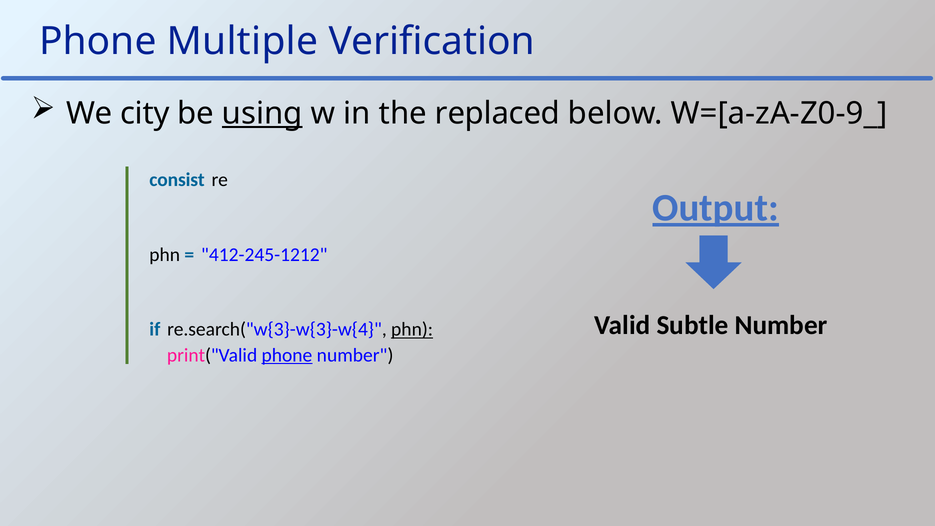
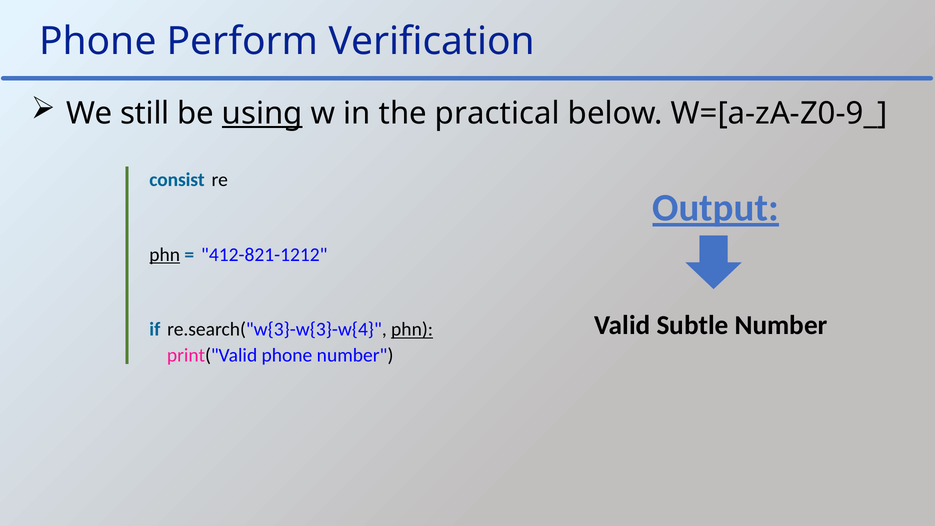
Multiple: Multiple -> Perform
city: city -> still
replaced: replaced -> practical
phn at (165, 255) underline: none -> present
412-245-1212: 412-245-1212 -> 412-821-1212
phone at (287, 355) underline: present -> none
